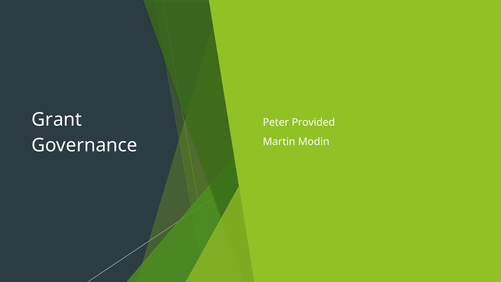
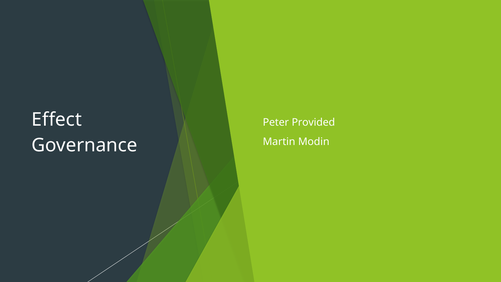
Grant: Grant -> Effect
